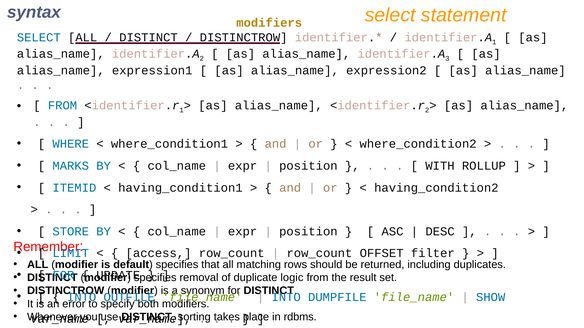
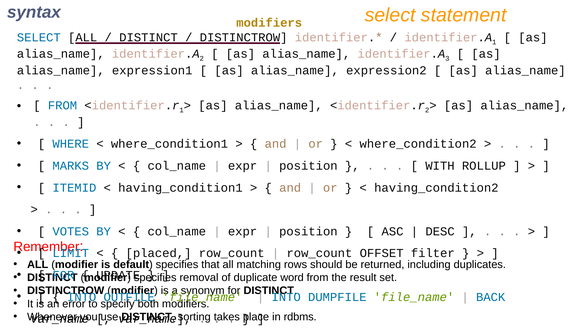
STORE: STORE -> VOTES
access: access -> placed
logic: logic -> word
SHOW: SHOW -> BACK
